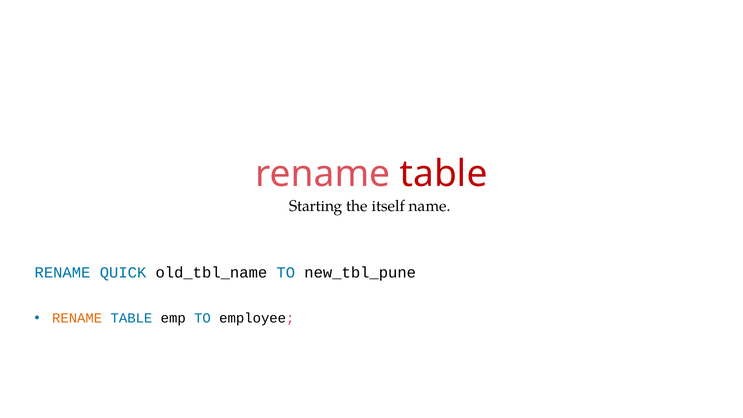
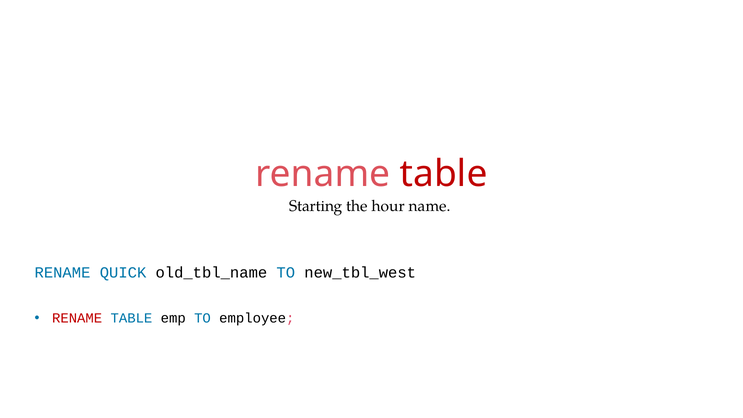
itself: itself -> hour
new_tbl_pune: new_tbl_pune -> new_tbl_west
RENAME at (77, 318) colour: orange -> red
